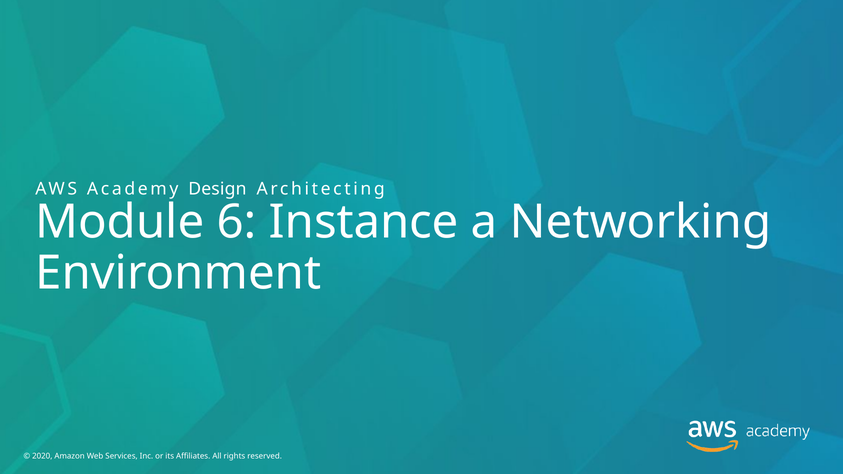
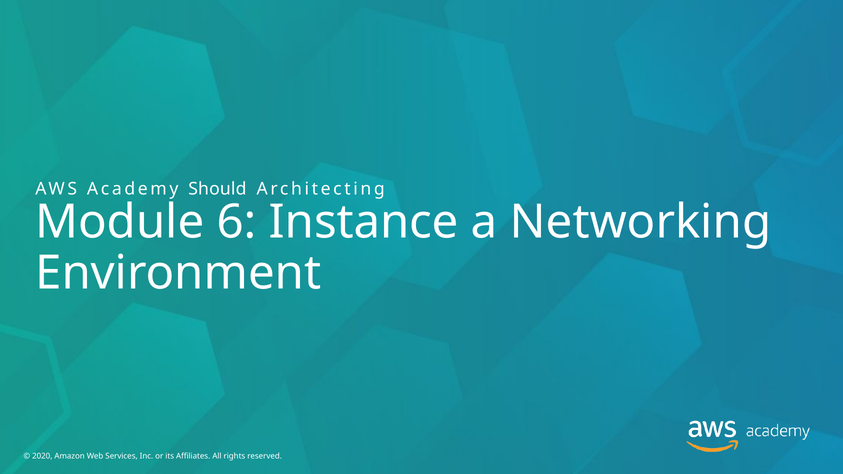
Design: Design -> Should
